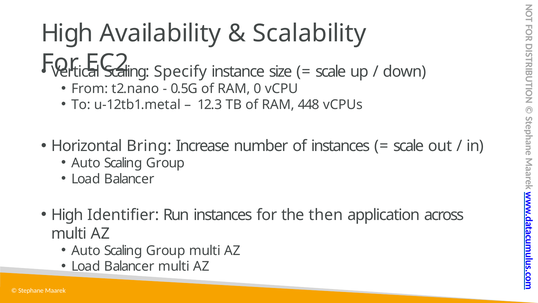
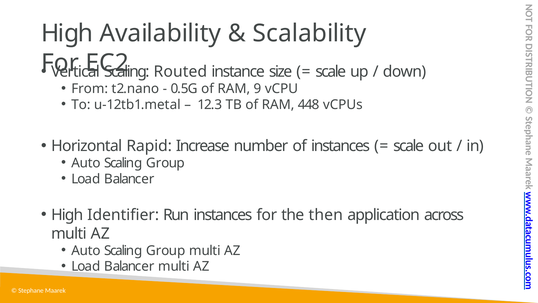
Specify: Specify -> Routed
0: 0 -> 9
Bring: Bring -> Rapid
